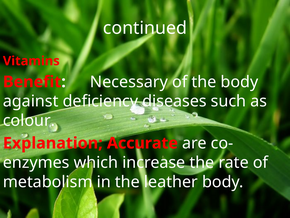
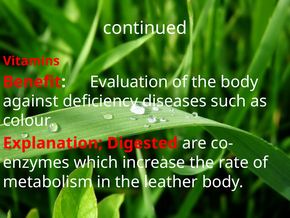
Necessary: Necessary -> Evaluation
Accurate: Accurate -> Digested
